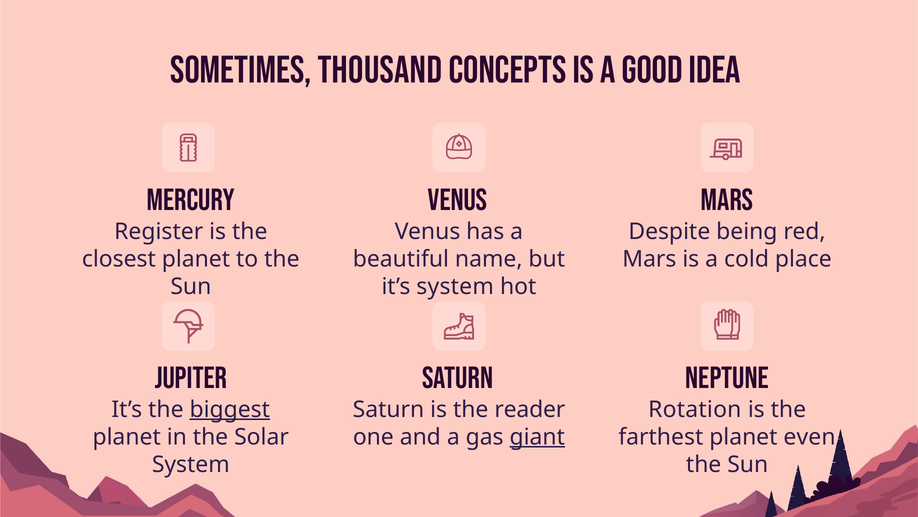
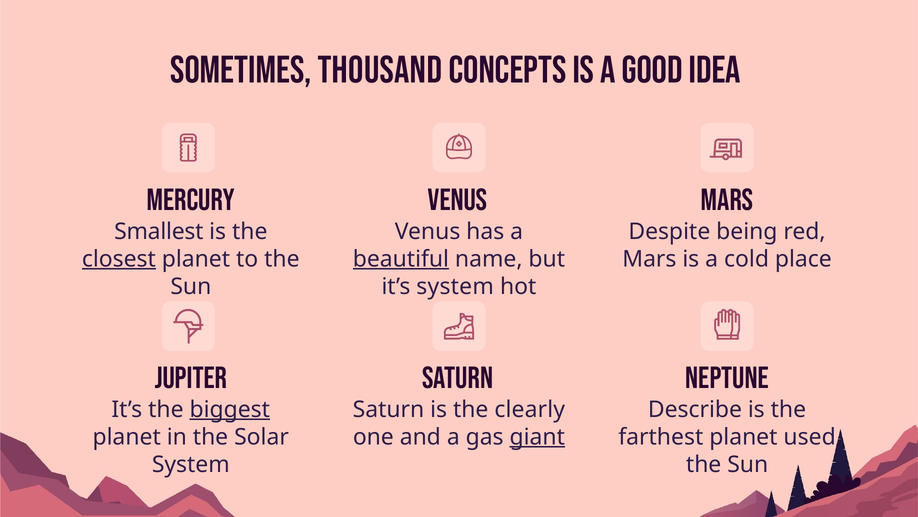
Register: Register -> Smallest
closest underline: none -> present
beautiful underline: none -> present
reader: reader -> clearly
Rotation: Rotation -> Describe
even: even -> used
